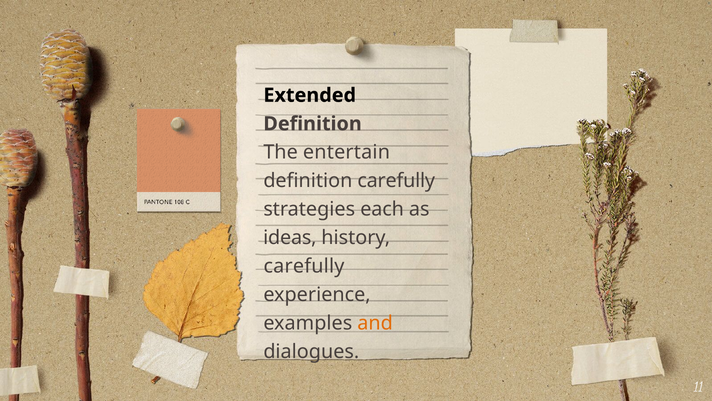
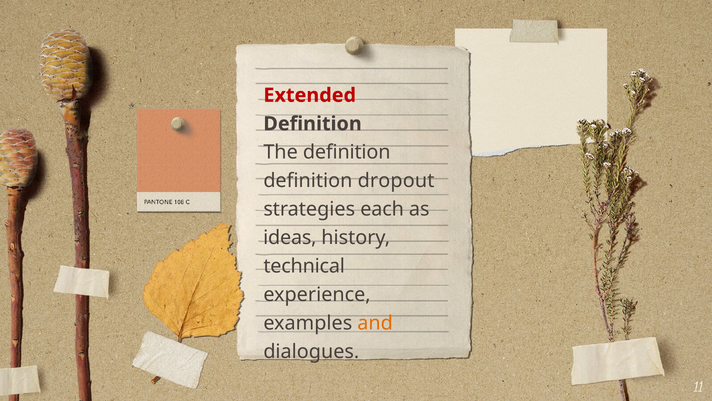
Extended colour: black -> red
The entertain: entertain -> definition
definition carefully: carefully -> dropout
carefully at (304, 266): carefully -> technical
